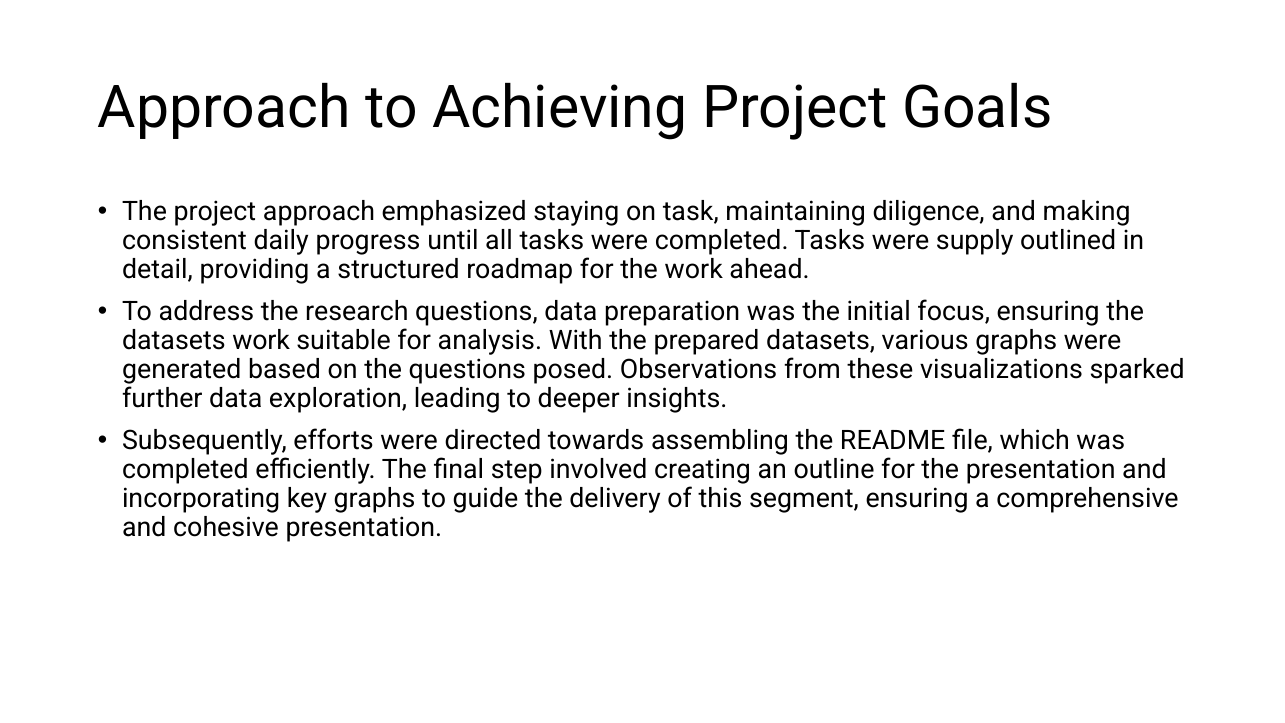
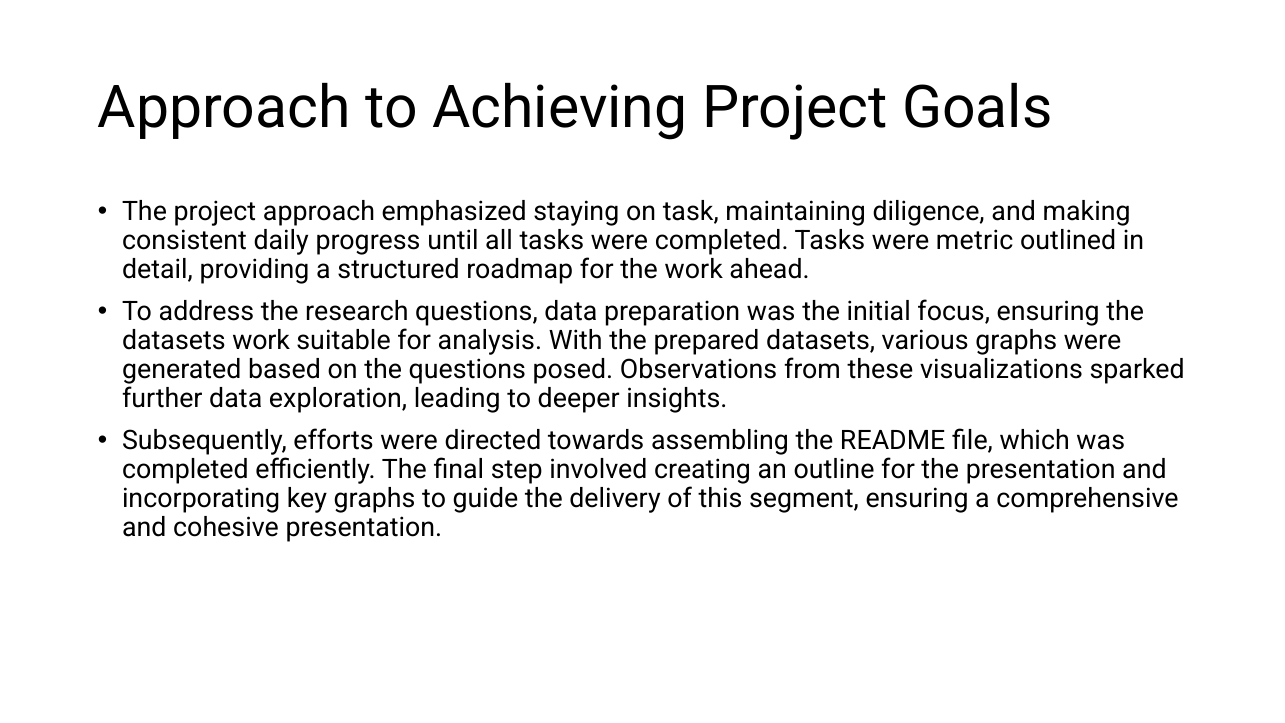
supply: supply -> metric
